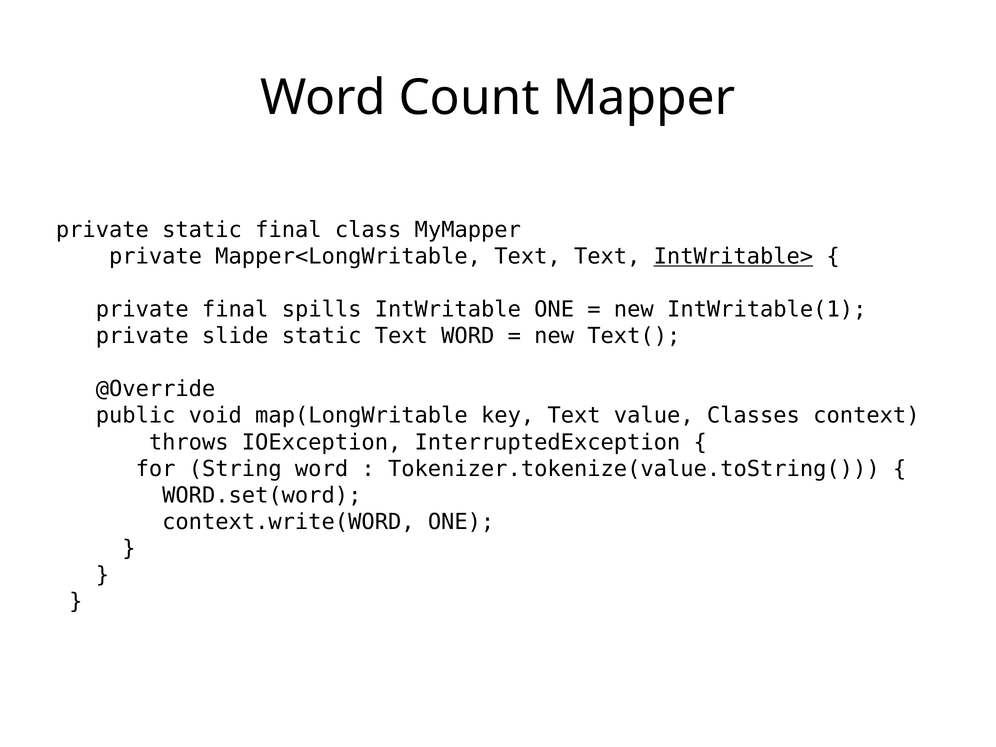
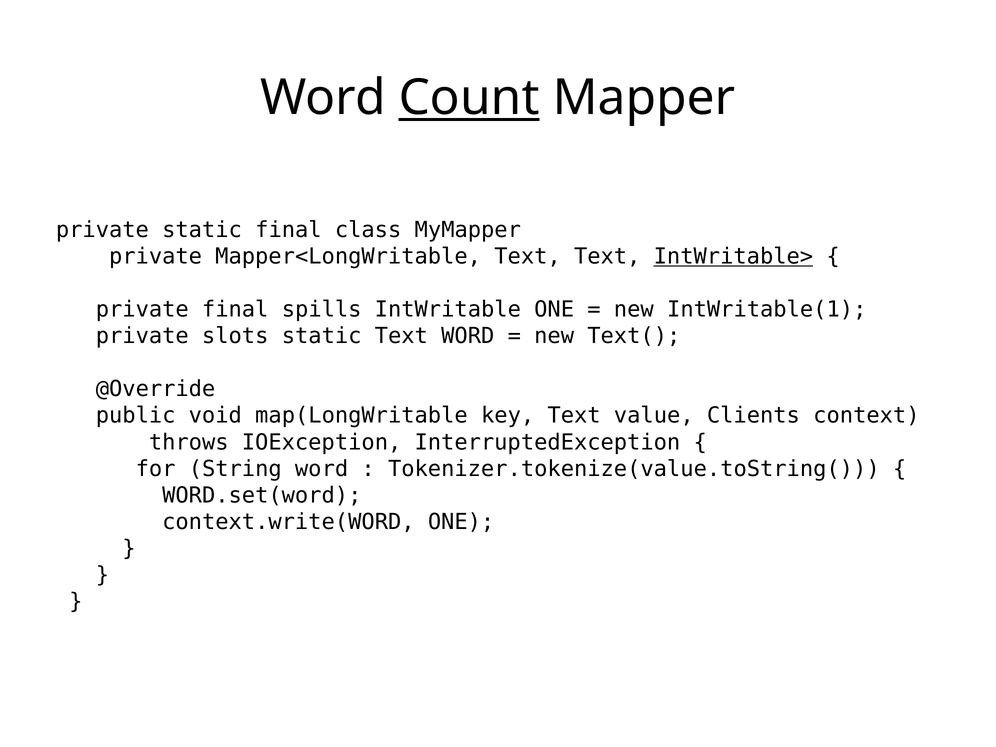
Count underline: none -> present
slide: slide -> slots
Classes: Classes -> Clients
